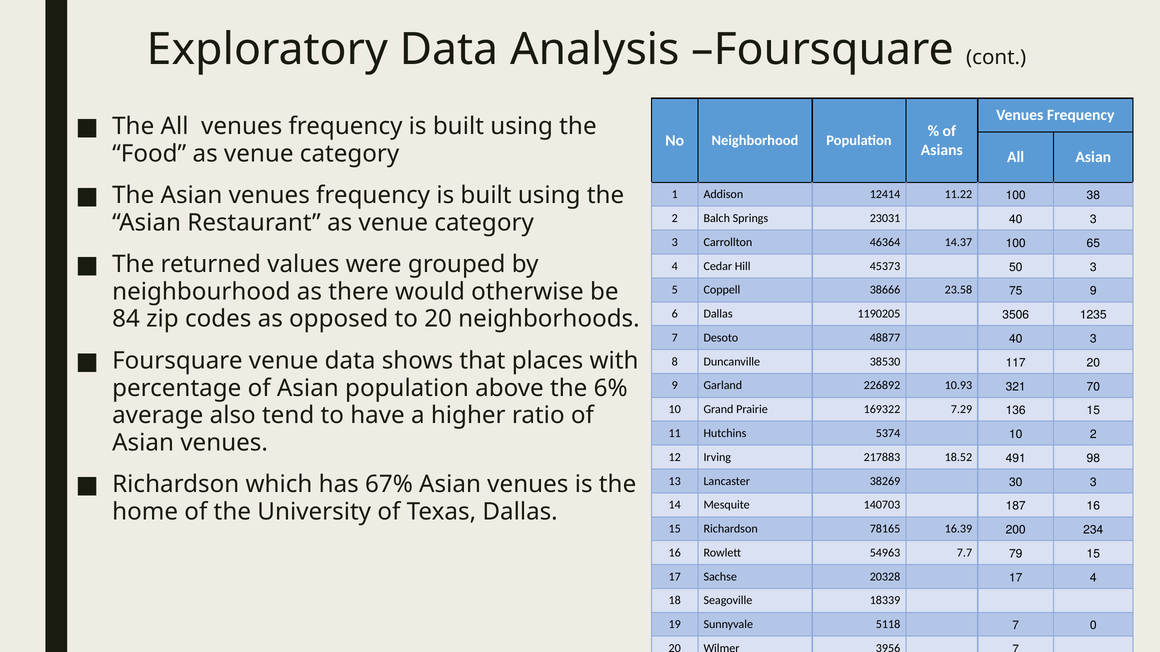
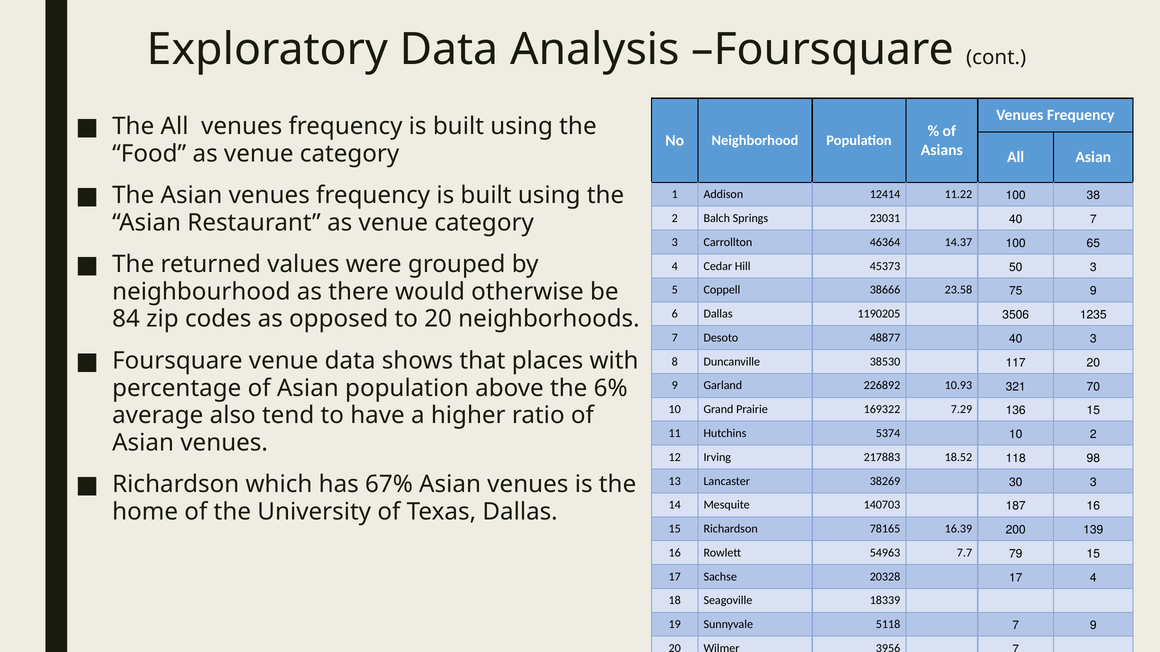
23031 40 3: 3 -> 7
491: 491 -> 118
234: 234 -> 139
7 0: 0 -> 9
